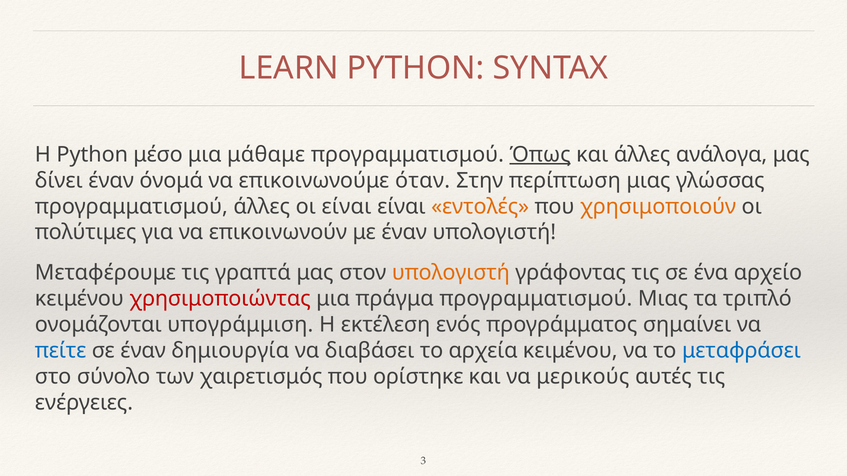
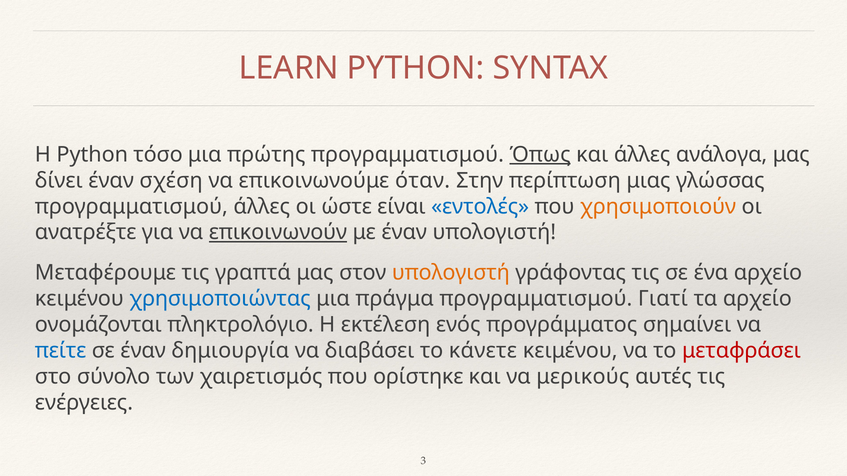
μέσο: μέσο -> τόσο
μάθαμε: μάθαμε -> πρώτης
όνομά: όνομά -> σχέση
οι είναι: είναι -> ώστε
εντολές colour: orange -> blue
πολύτιμες: πολύτιμες -> ανατρέξτε
επικοινωνούν underline: none -> present
χρησιμοποιώντας colour: red -> blue
προγραμματισμού Μιας: Μιας -> Γιατί
τα τριπλό: τριπλό -> αρχείο
υπογράμμιση: υπογράμμιση -> πληκτρολόγιο
αρχεία: αρχεία -> κάνετε
μεταφράσει colour: blue -> red
